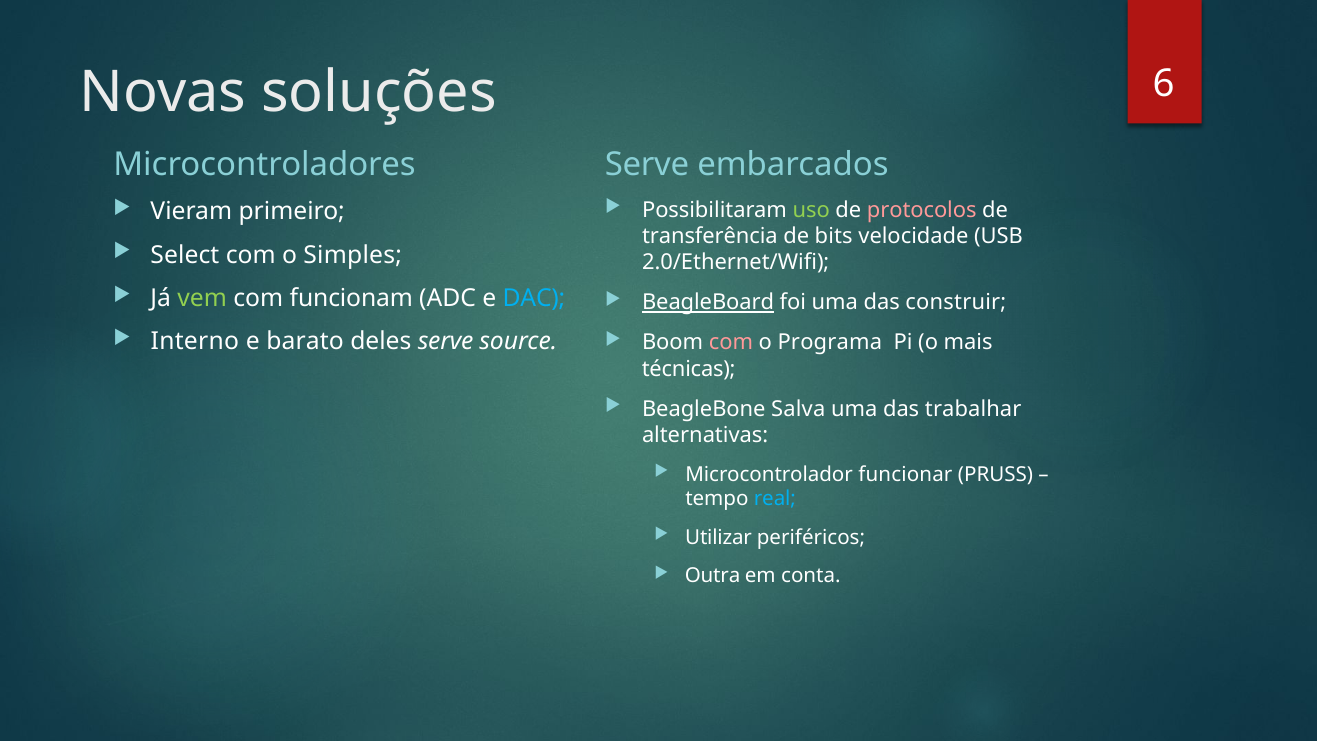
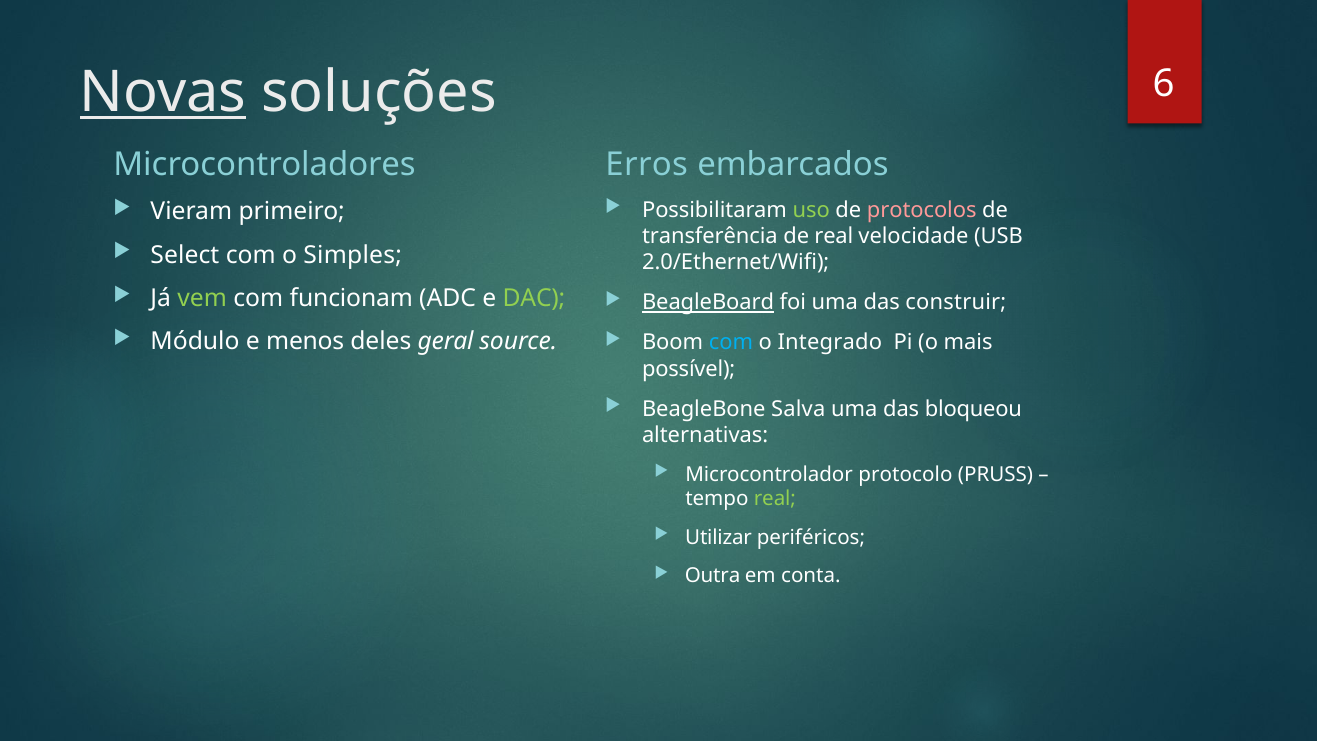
Novas underline: none -> present
Serve at (647, 164): Serve -> Erros
de bits: bits -> real
DAC colour: light blue -> light green
Interno: Interno -> Módulo
barato: barato -> menos
deles serve: serve -> geral
com at (731, 342) colour: pink -> light blue
Programa: Programa -> Integrado
técnicas: técnicas -> possível
trabalhar: trabalhar -> bloqueou
funcionar: funcionar -> protocolo
real at (775, 499) colour: light blue -> light green
